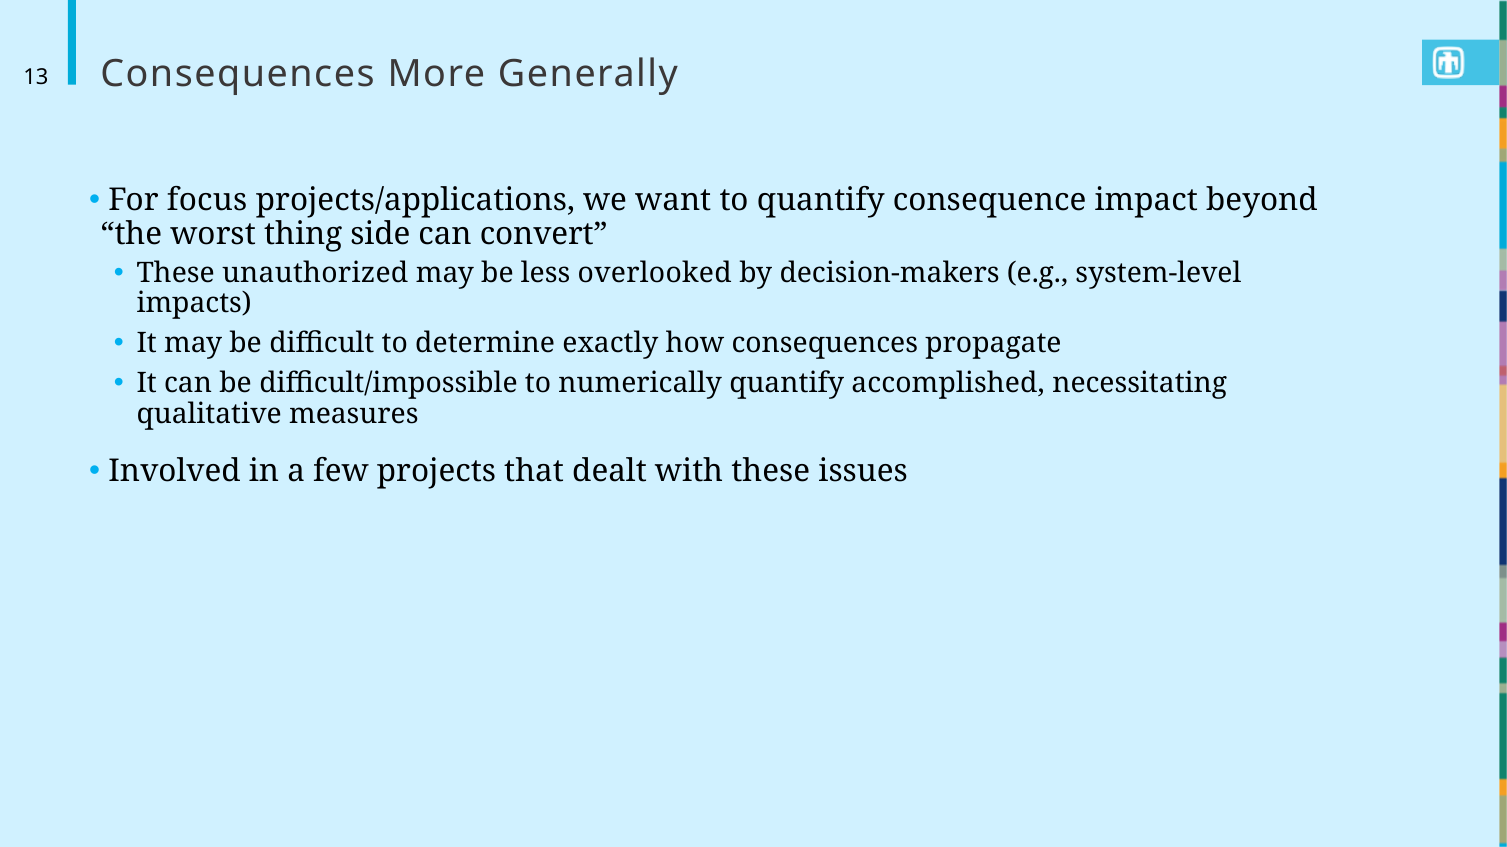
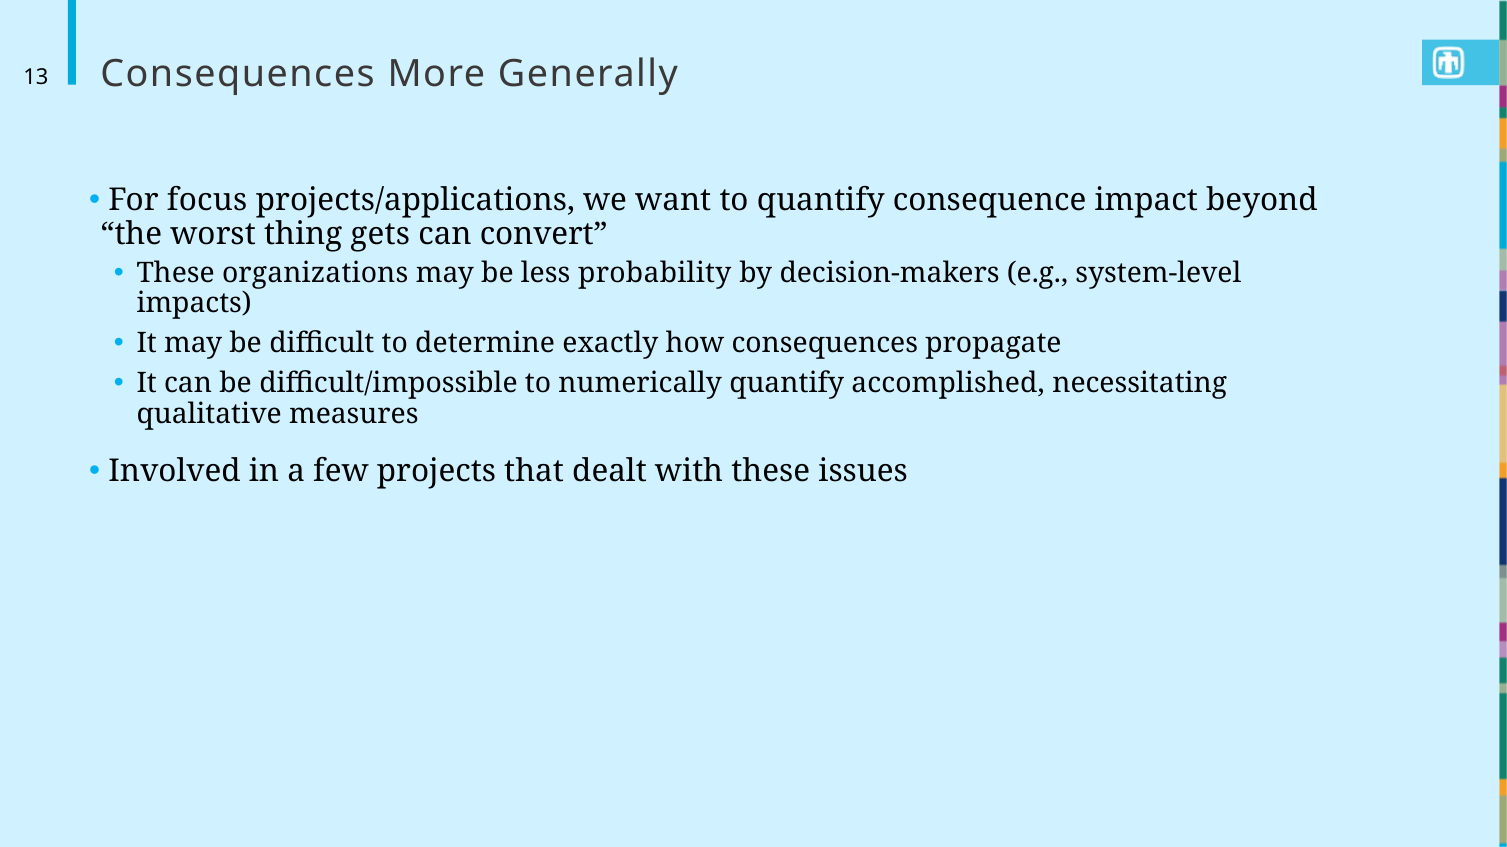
side: side -> gets
unauthorized: unauthorized -> organizations
overlooked: overlooked -> probability
